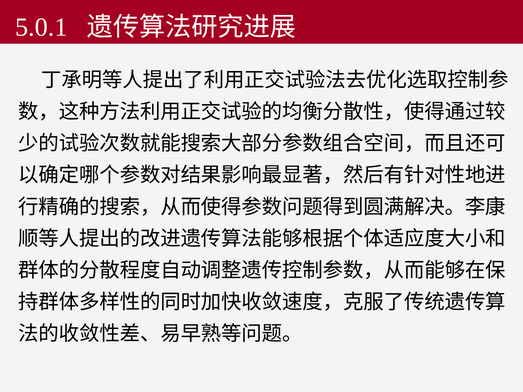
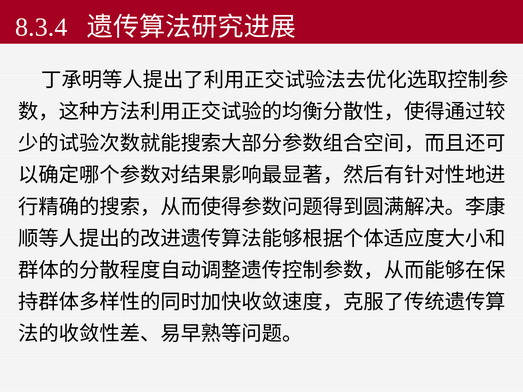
5.0.1: 5.0.1 -> 8.3.4
